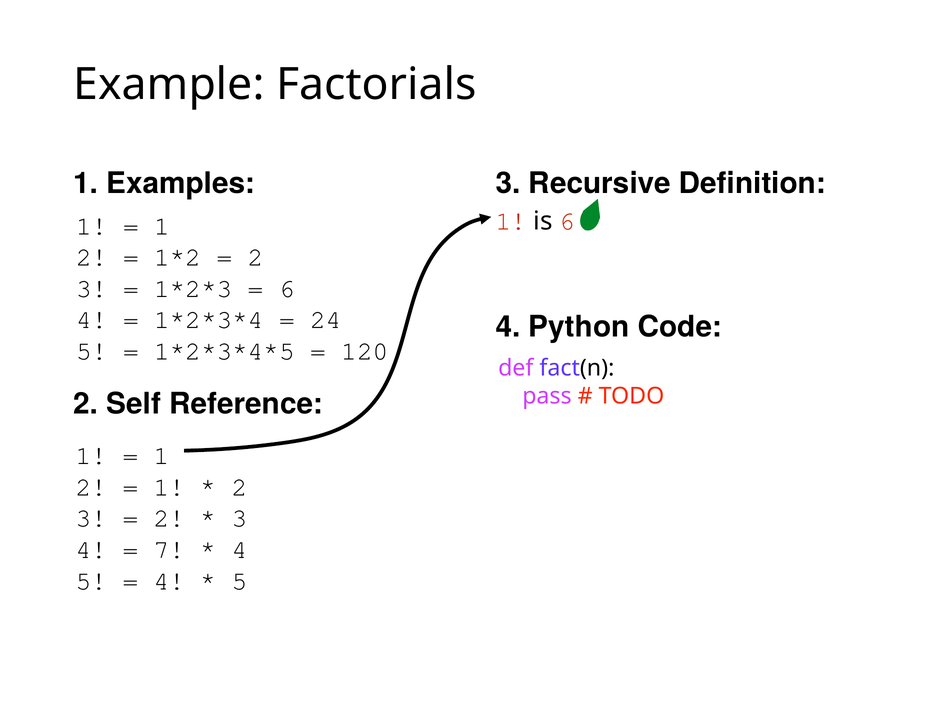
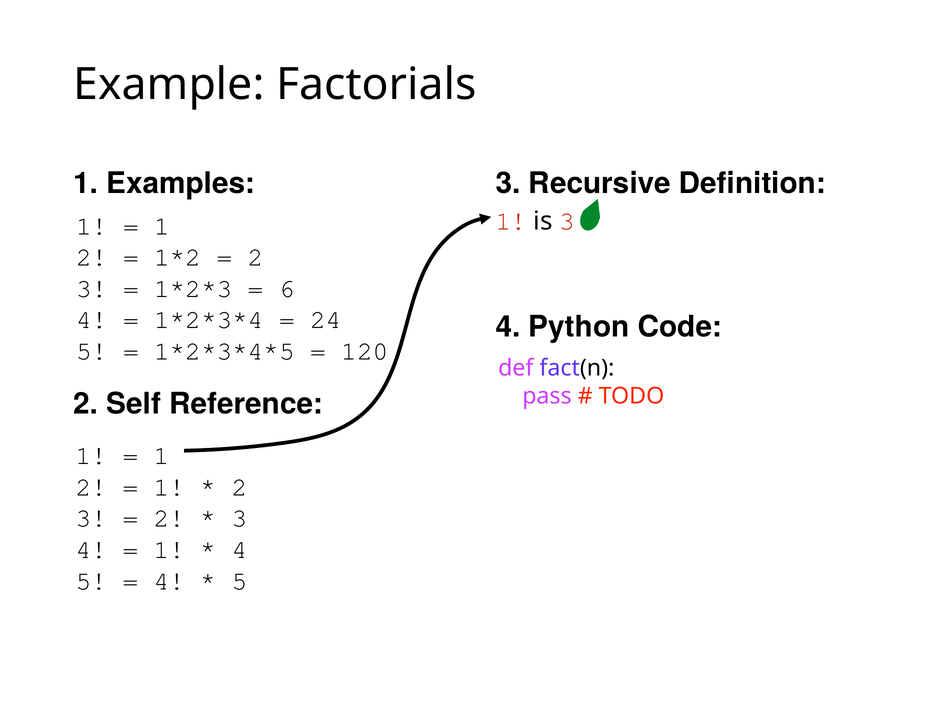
is 6: 6 -> 3
7 at (169, 550): 7 -> 1
